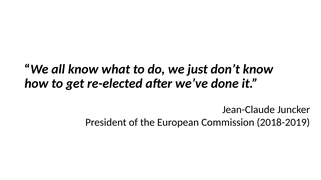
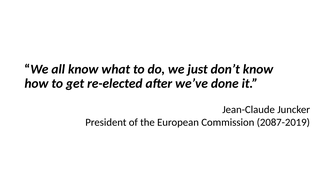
2018-2019: 2018-2019 -> 2087-2019
